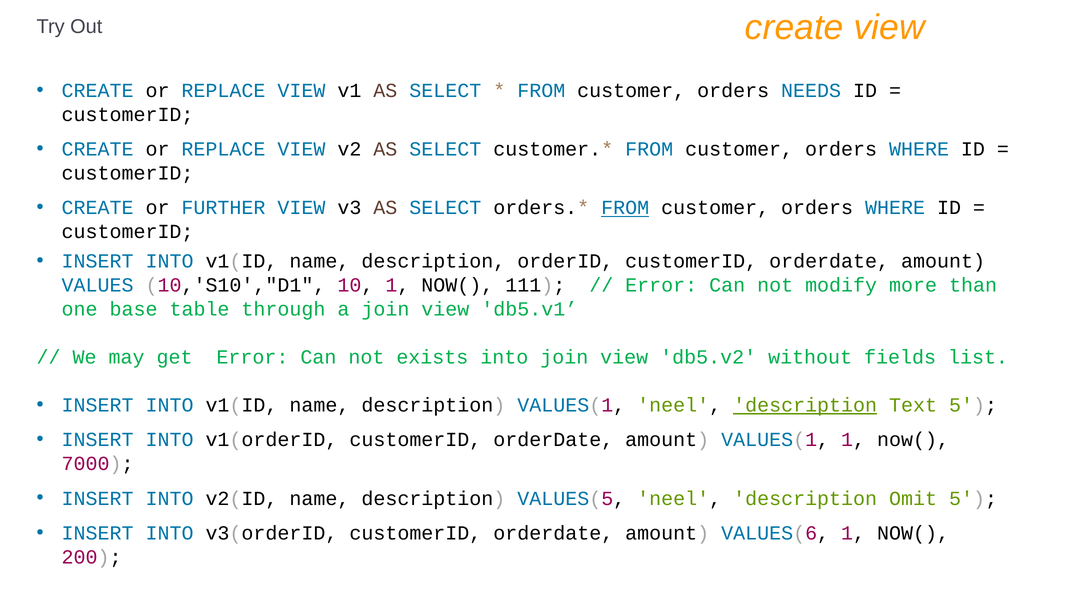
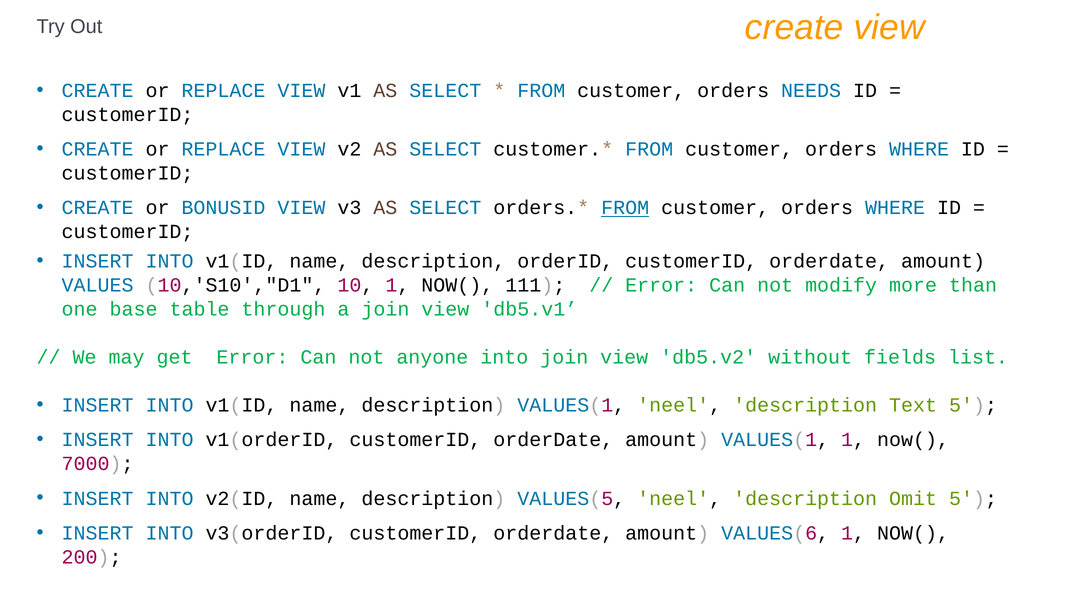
FURTHER: FURTHER -> BONUSID
exists: exists -> anyone
description at (805, 405) underline: present -> none
